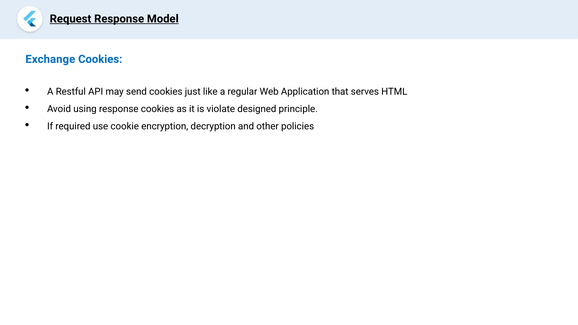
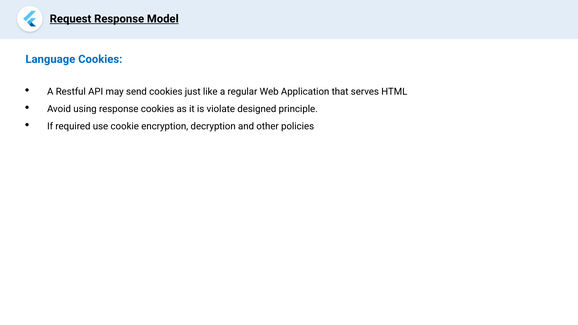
Exchange: Exchange -> Language
